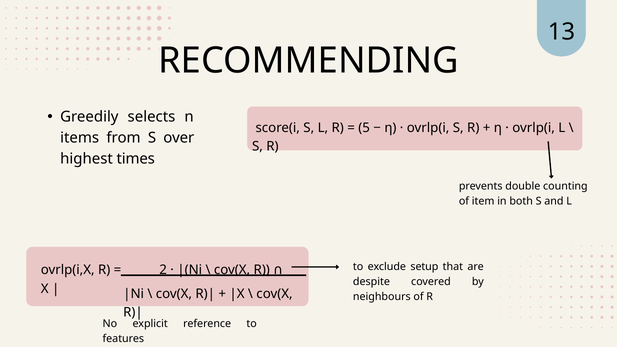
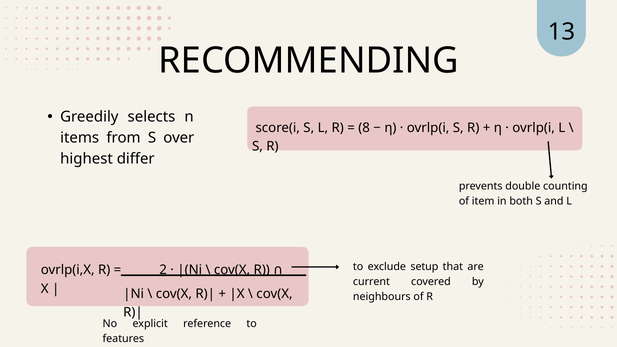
5: 5 -> 8
times: times -> differ
despite: despite -> current
